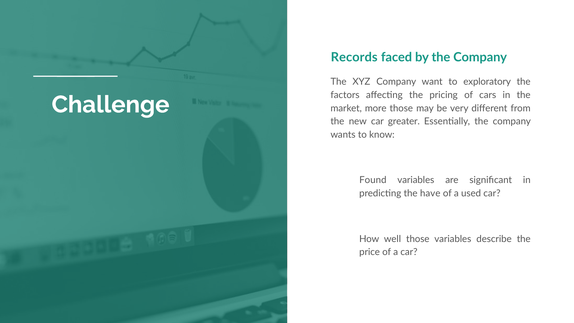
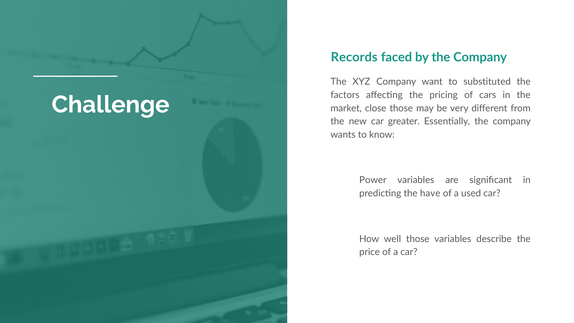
exploratory: exploratory -> substituted
more: more -> close
Found: Found -> Power
